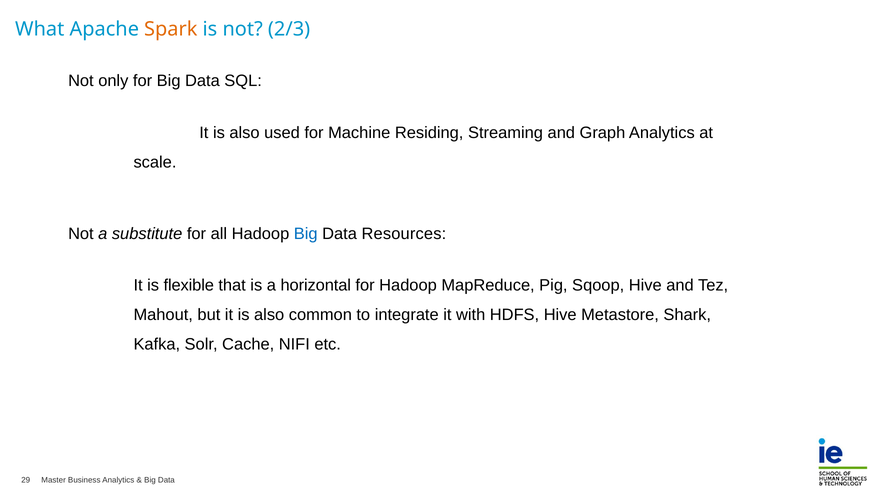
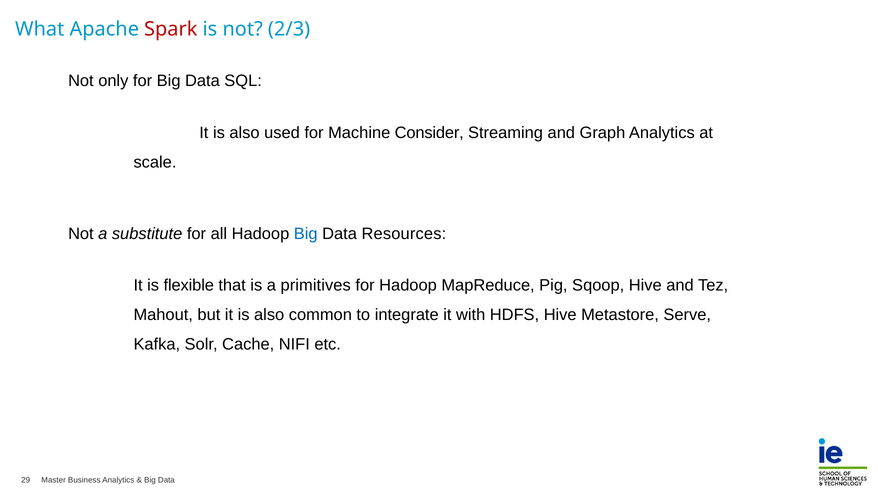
Spark colour: orange -> red
Residing: Residing -> Consider
horizontal: horizontal -> primitives
Shark: Shark -> Serve
